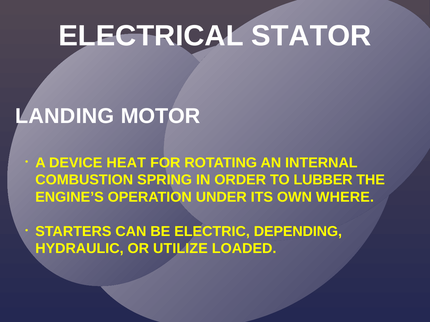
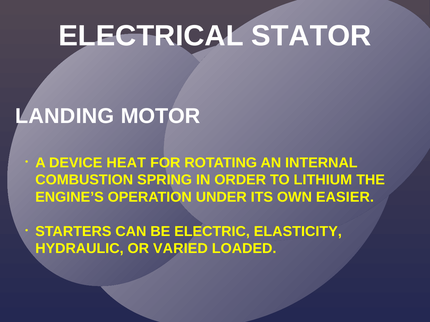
LUBBER: LUBBER -> LITHIUM
WHERE: WHERE -> EASIER
DEPENDING: DEPENDING -> ELASTICITY
UTILIZE: UTILIZE -> VARIED
